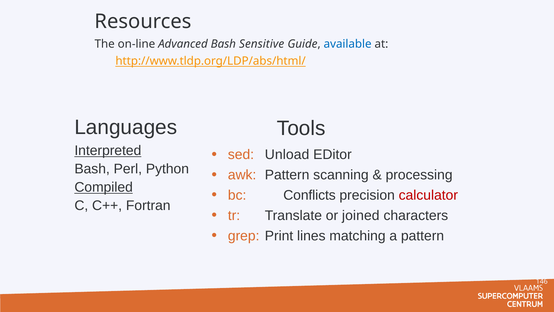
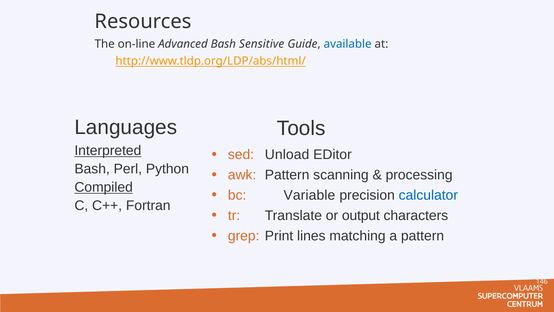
Conflicts: Conflicts -> Variable
calculator colour: red -> blue
joined: joined -> output
